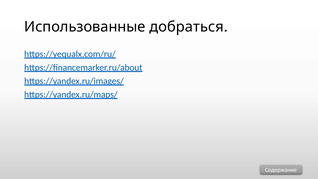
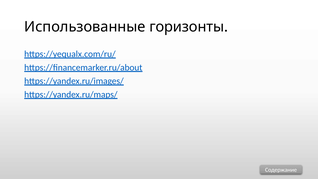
добраться: добраться -> горизонты
